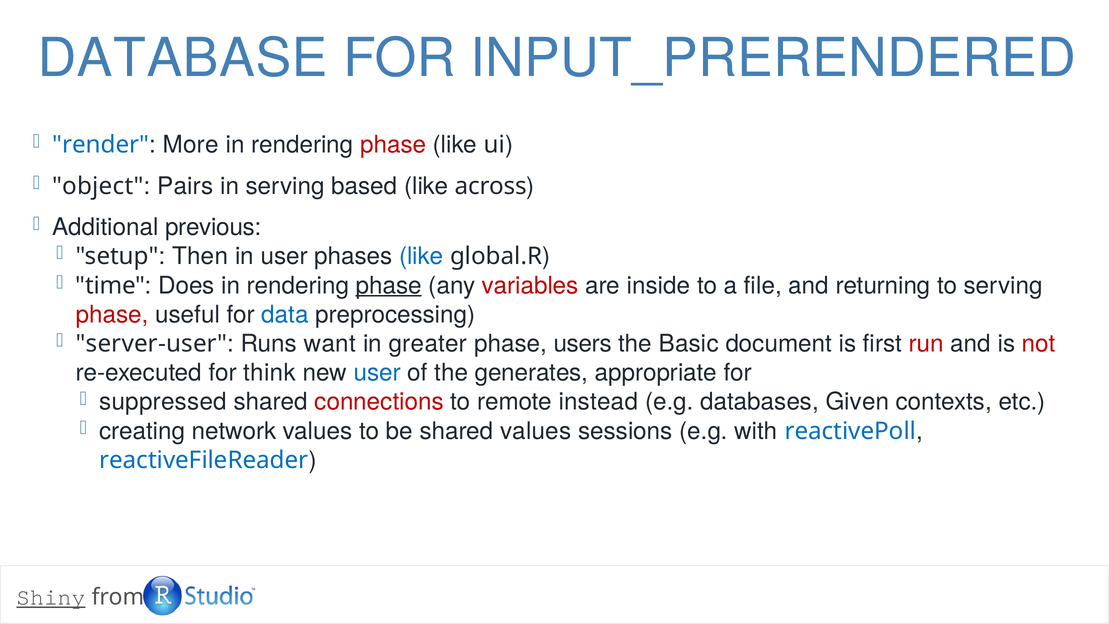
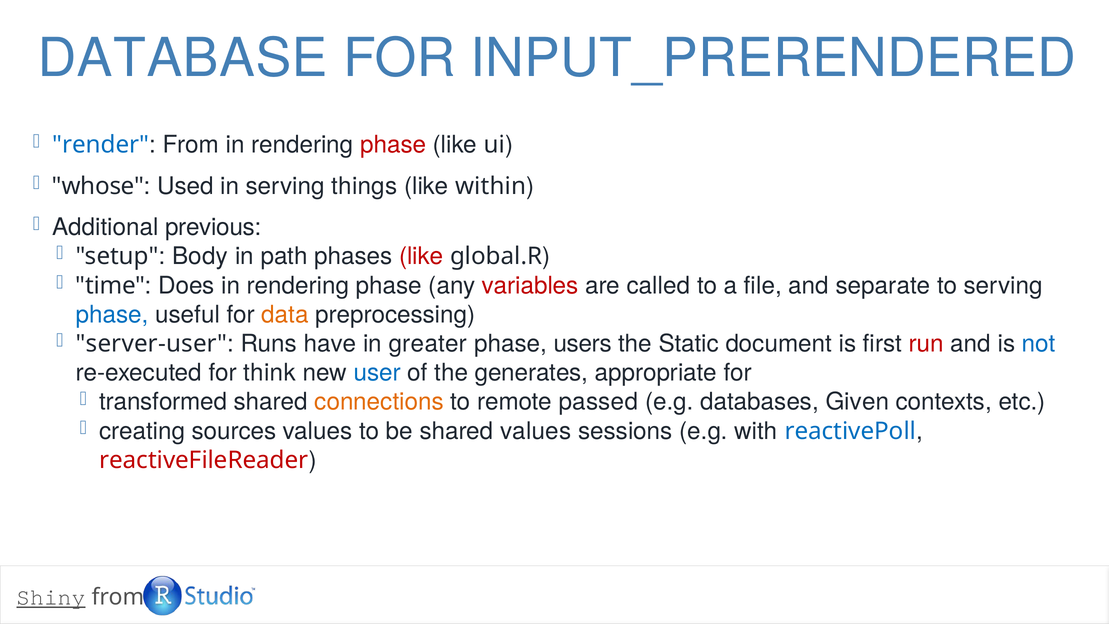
More at (191, 145): More -> From
object: object -> whose
Pairs: Pairs -> Used
based: based -> things
across: across -> within
Then: Then -> Body
in user: user -> path
like at (421, 256) colour: blue -> red
phase at (389, 285) underline: present -> none
inside: inside -> called
returning: returning -> separate
phase at (112, 315) colour: red -> blue
data colour: blue -> orange
want: want -> have
Basic: Basic -> Static
not colour: red -> blue
suppressed: suppressed -> transformed
connections colour: red -> orange
instead: instead -> passed
network: network -> sources
reactiveFileReader colour: blue -> red
